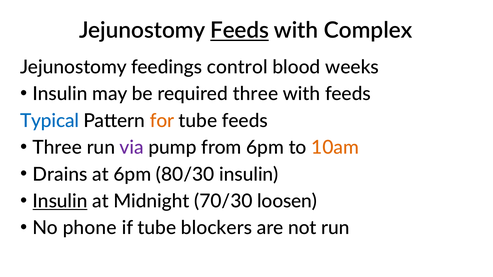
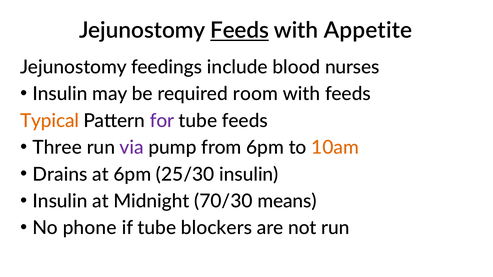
Complex: Complex -> Appetite
control: control -> include
weeks: weeks -> nurses
required three: three -> room
Typical colour: blue -> orange
for colour: orange -> purple
80/30: 80/30 -> 25/30
Insulin at (60, 201) underline: present -> none
loosen: loosen -> means
